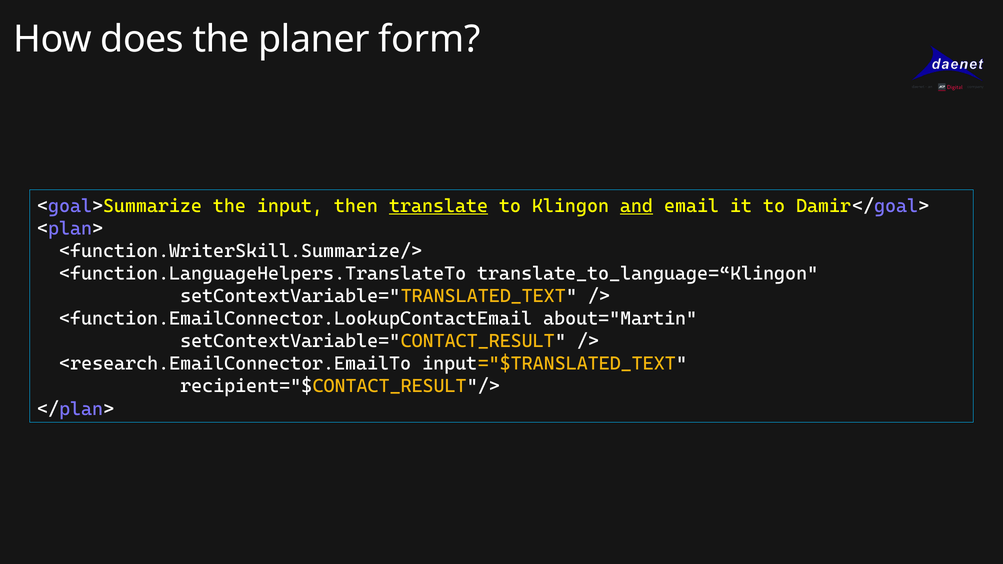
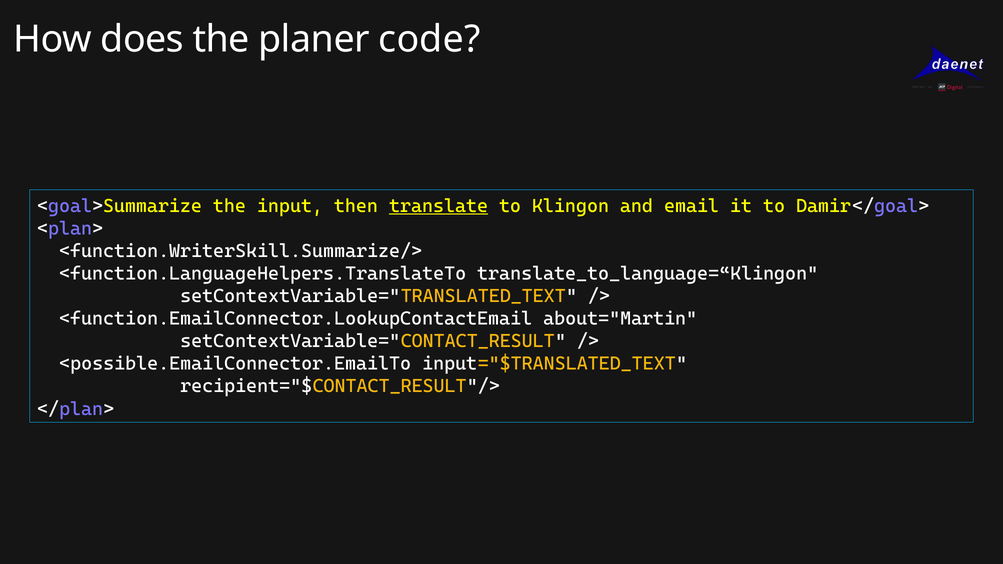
form: form -> code
and underline: present -> none
<research.EmailConnector.EmailTo: <research.EmailConnector.EmailTo -> <possible.EmailConnector.EmailTo
